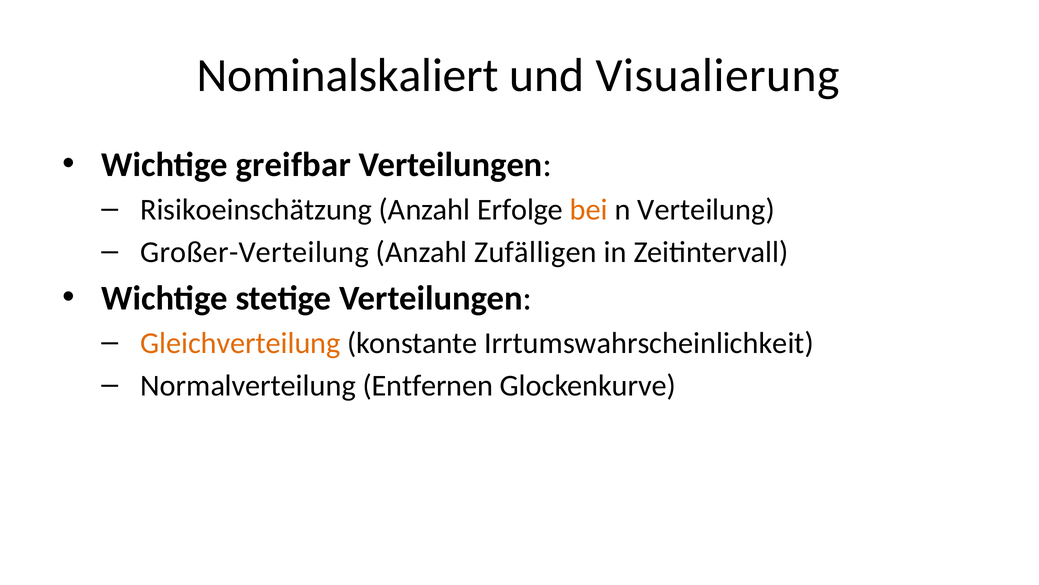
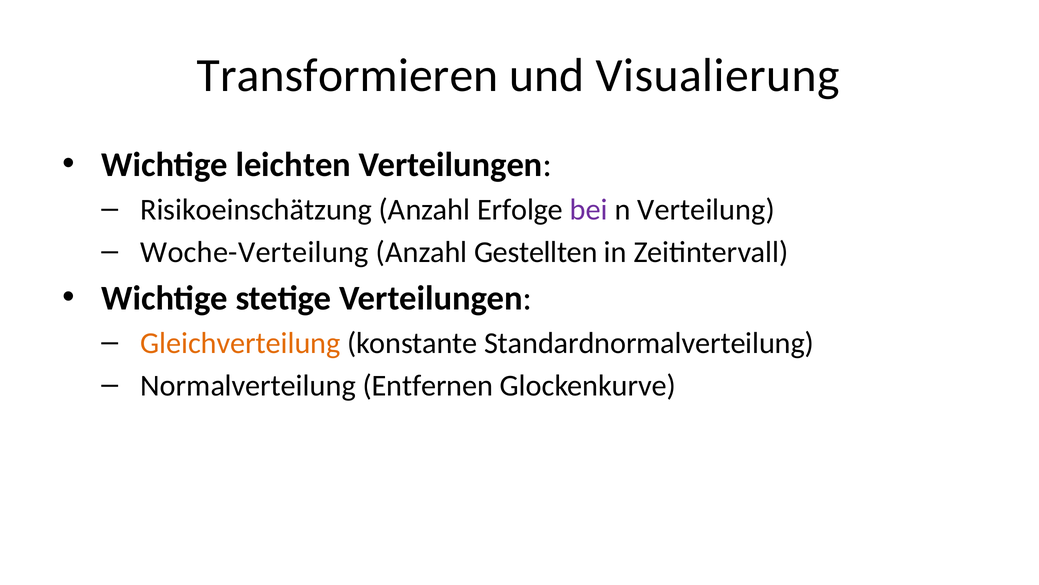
Nominalskaliert: Nominalskaliert -> Transformieren
greifbar: greifbar -> leichten
bei colour: orange -> purple
Großer-Verteilung: Großer-Verteilung -> Woche-Verteilung
Zufälligen: Zufälligen -> Gestellten
Irrtumswahrscheinlichkeit: Irrtumswahrscheinlichkeit -> Standardnormalverteilung
